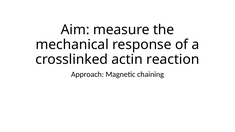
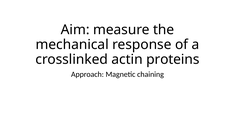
reaction: reaction -> proteins
